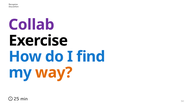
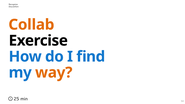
Collab colour: purple -> orange
